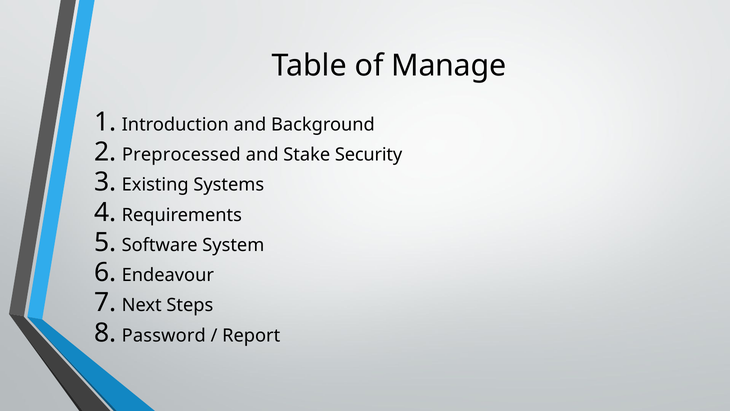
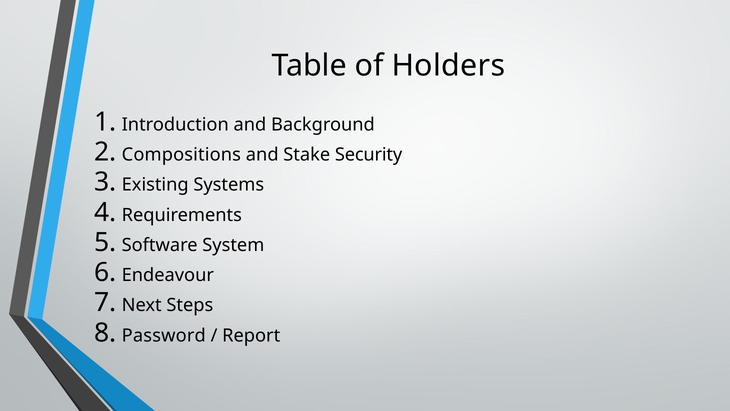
Manage: Manage -> Holders
Preprocessed: Preprocessed -> Compositions
